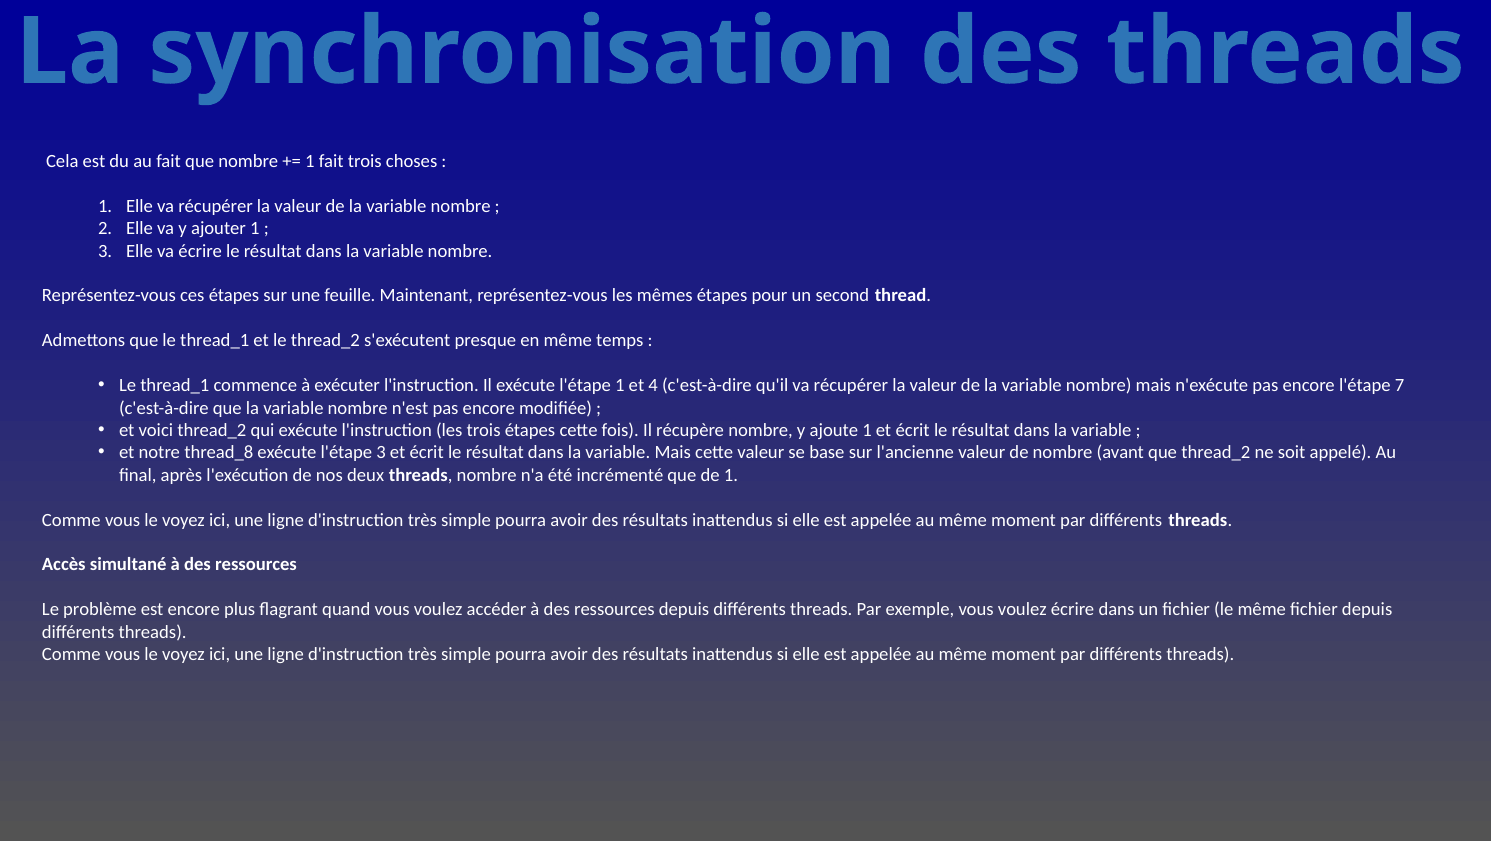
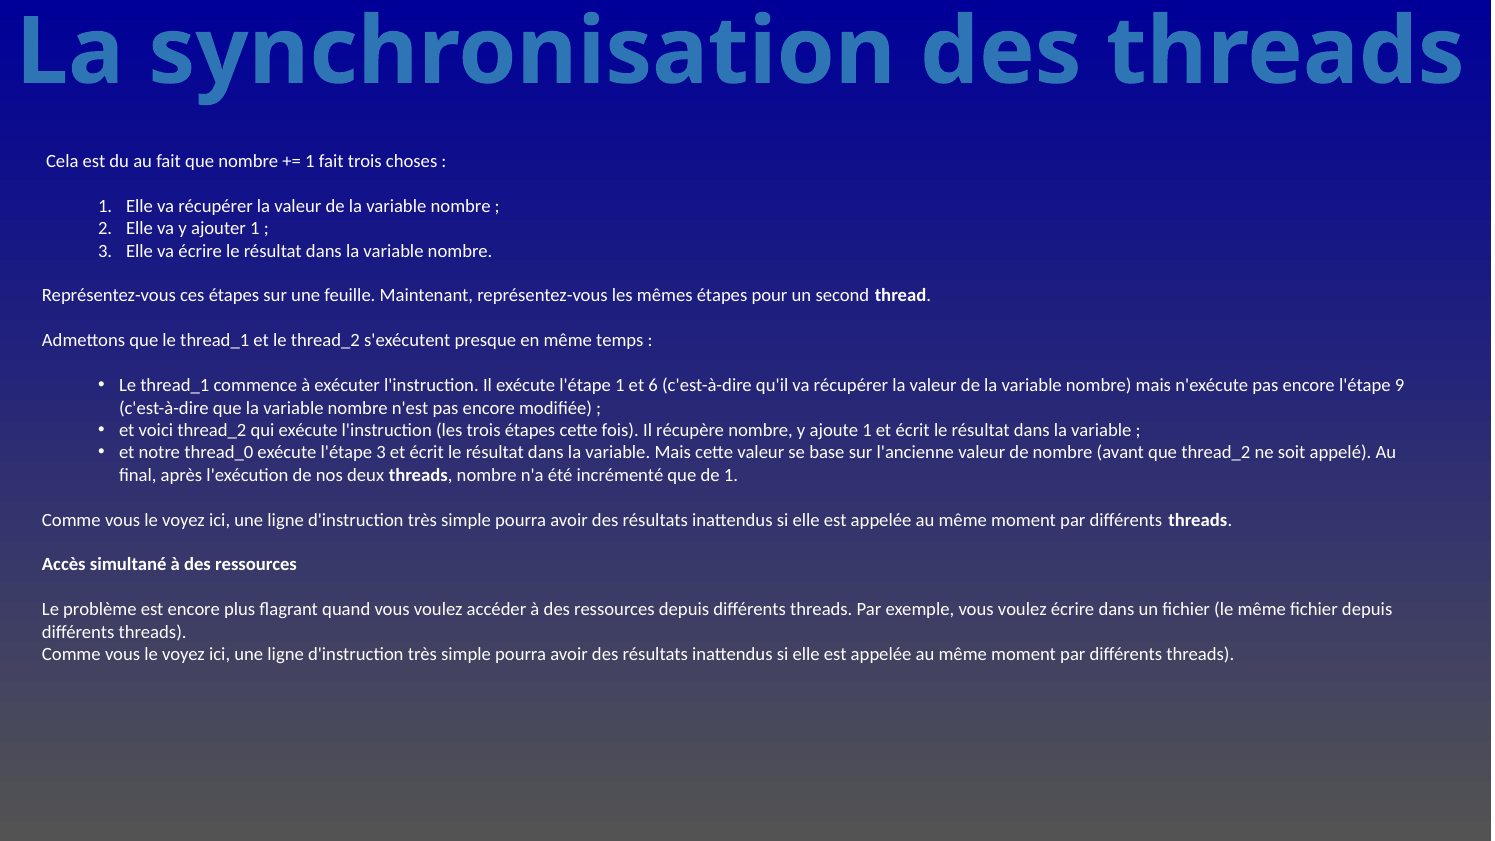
4: 4 -> 6
7: 7 -> 9
thread_8: thread_8 -> thread_0
